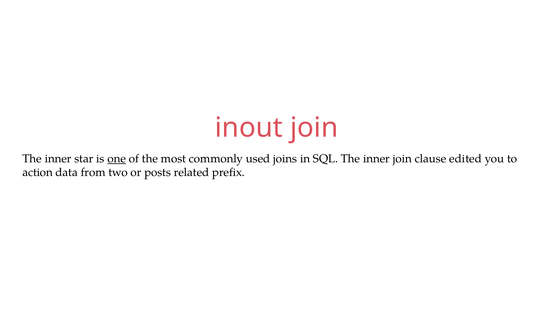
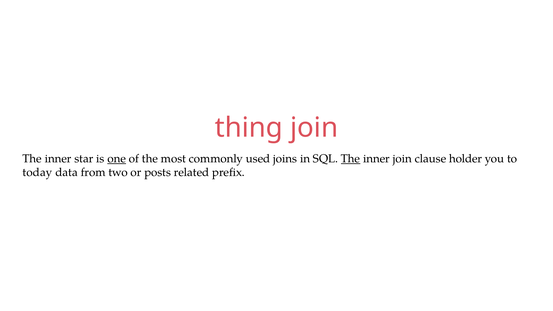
inout: inout -> thing
The at (351, 159) underline: none -> present
edited: edited -> holder
action: action -> today
